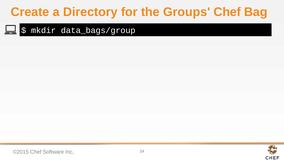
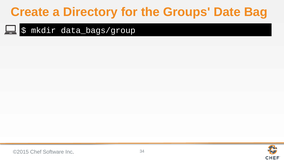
Groups Chef: Chef -> Date
